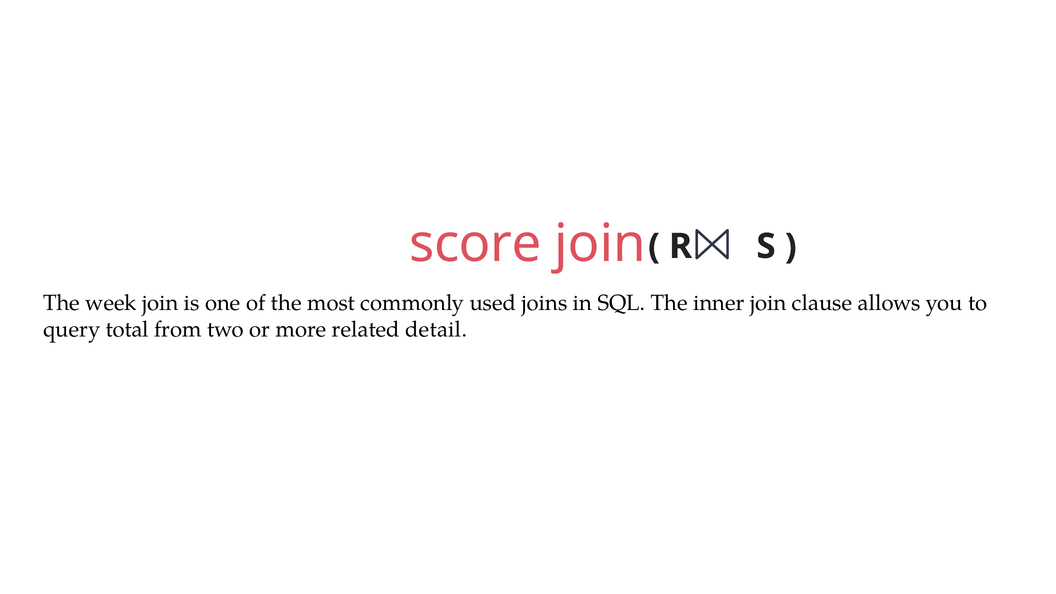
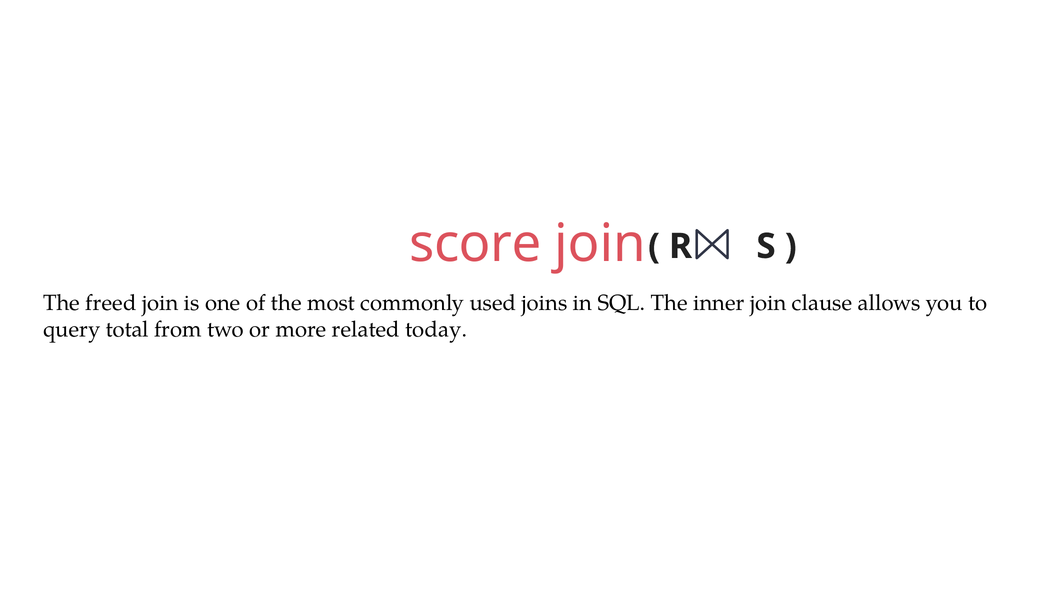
week: week -> freed
detail: detail -> today
